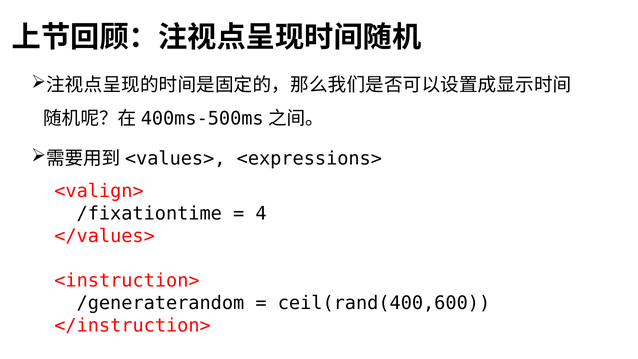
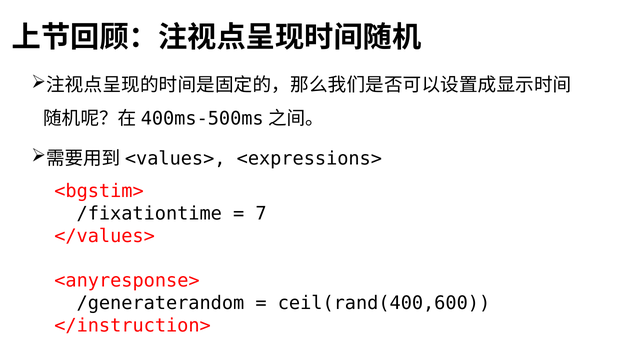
<valign>: <valign> -> <bgstim>
4: 4 -> 7
<instruction>: <instruction> -> <anyresponse>
